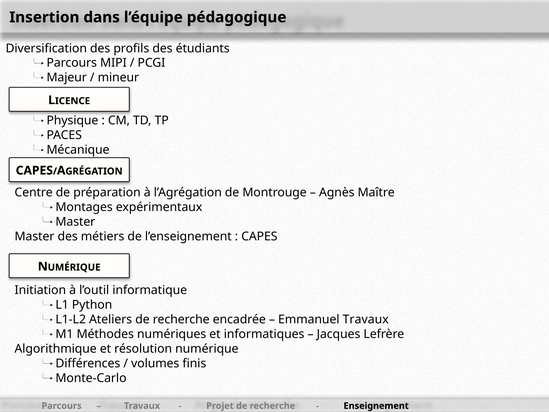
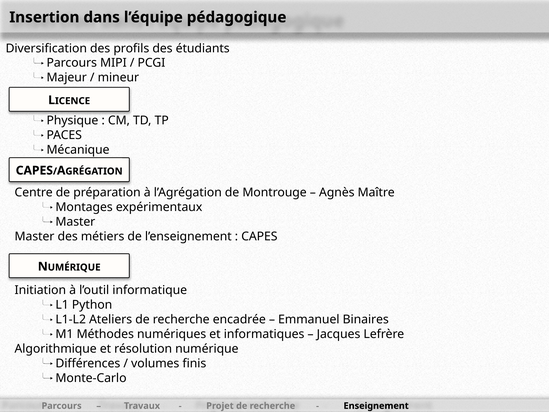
Emmanuel Travaux: Travaux -> Binaires
